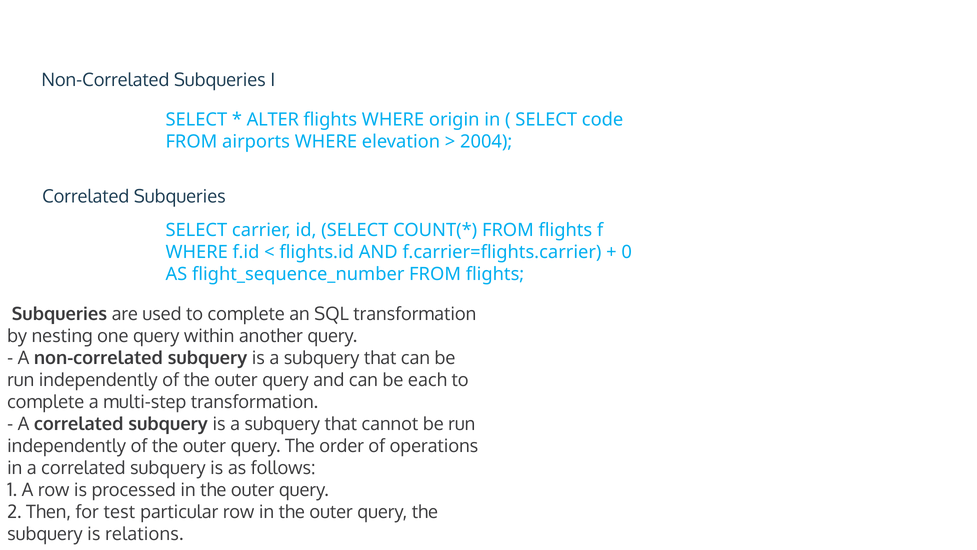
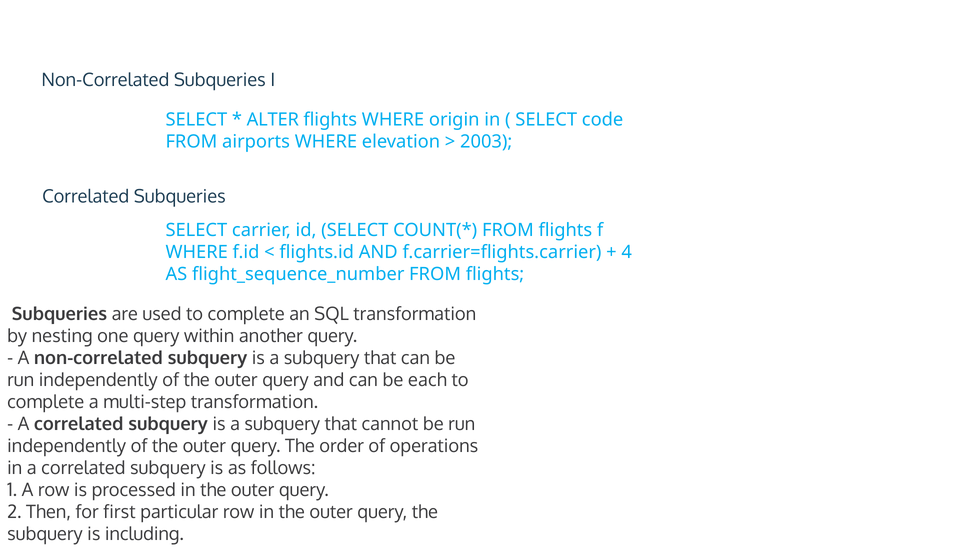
2004: 2004 -> 2003
0: 0 -> 4
test: test -> first
relations: relations -> including
